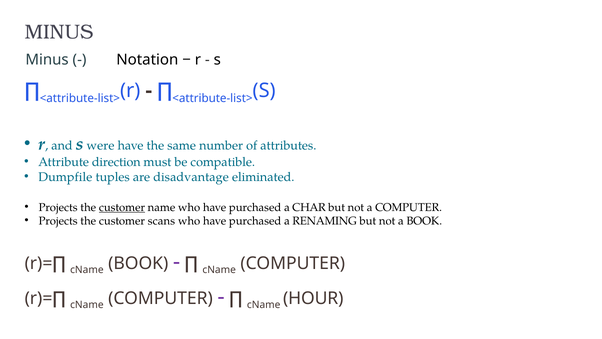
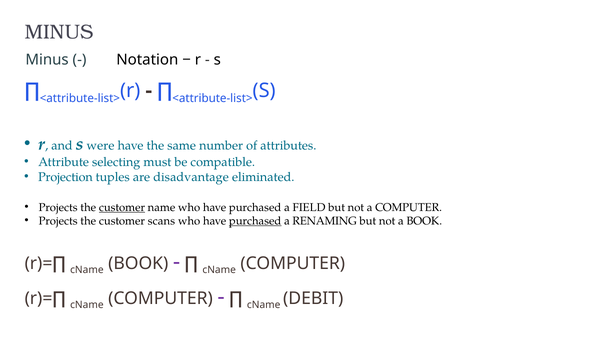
direction: direction -> selecting
Dumpfile: Dumpfile -> Projection
CHAR: CHAR -> FIELD
purchased at (255, 221) underline: none -> present
HOUR: HOUR -> DEBIT
